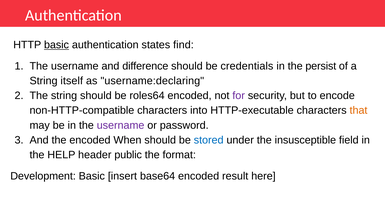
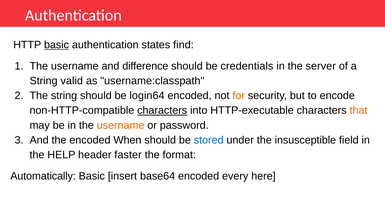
persist: persist -> server
itself: itself -> valid
username:declaring: username:declaring -> username:classpath
roles64: roles64 -> login64
for colour: purple -> orange
characters at (162, 110) underline: none -> present
username at (121, 125) colour: purple -> orange
public: public -> faster
Development: Development -> Automatically
result: result -> every
